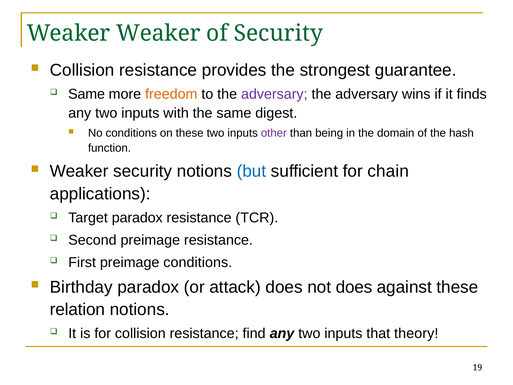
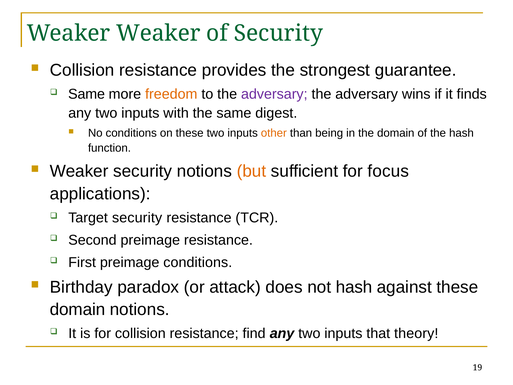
other colour: purple -> orange
but colour: blue -> orange
chain: chain -> focus
Target paradox: paradox -> security
not does: does -> hash
relation at (78, 309): relation -> domain
